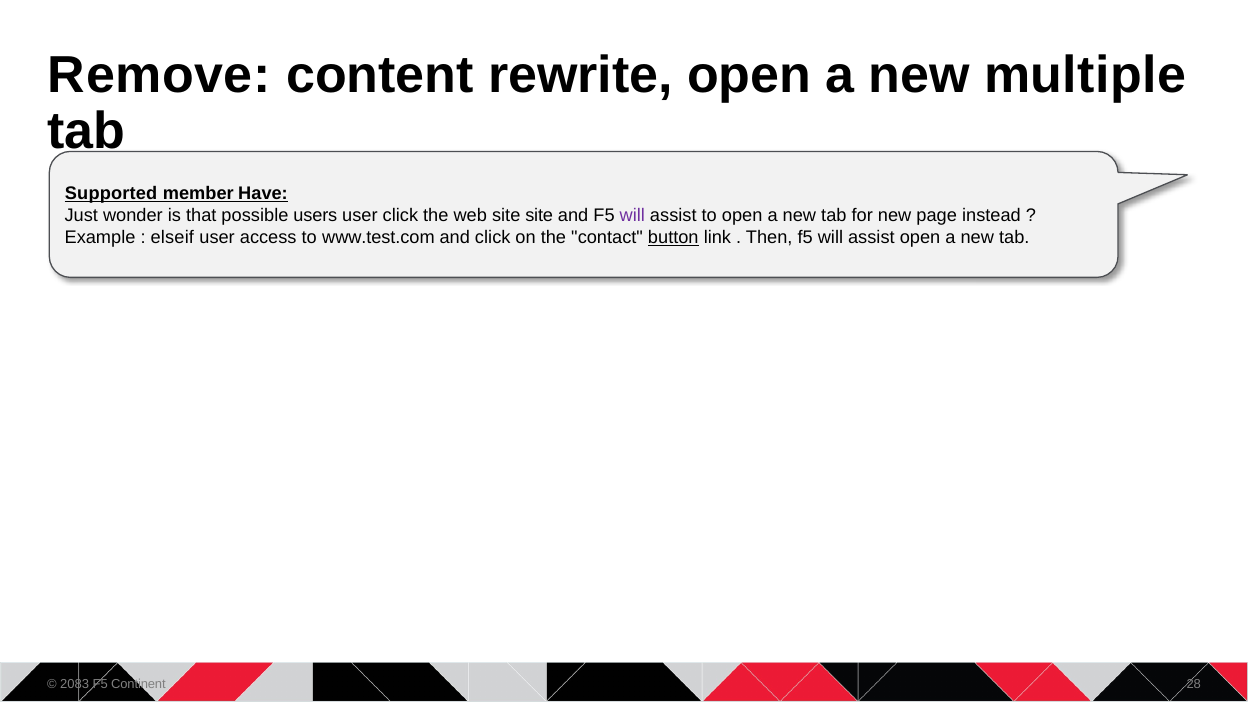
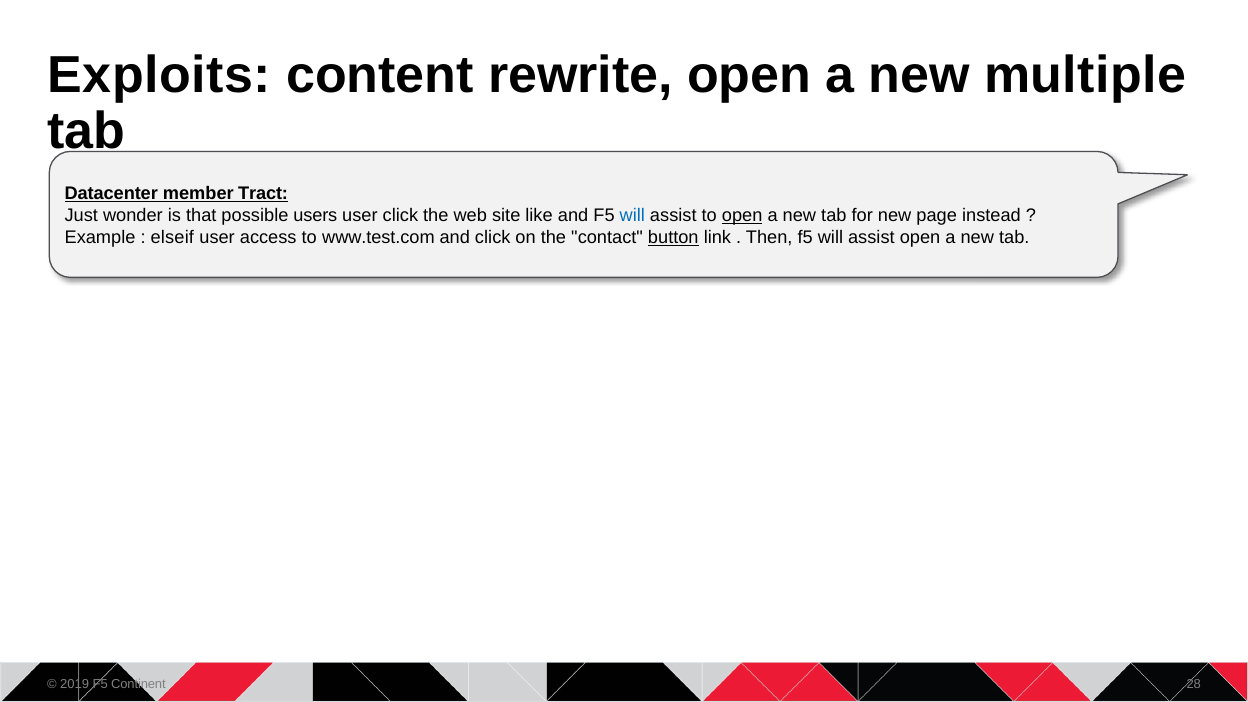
Remove: Remove -> Exploits
Supported: Supported -> Datacenter
Have: Have -> Tract
site site: site -> like
will at (632, 216) colour: purple -> blue
open at (742, 216) underline: none -> present
2083: 2083 -> 2019
